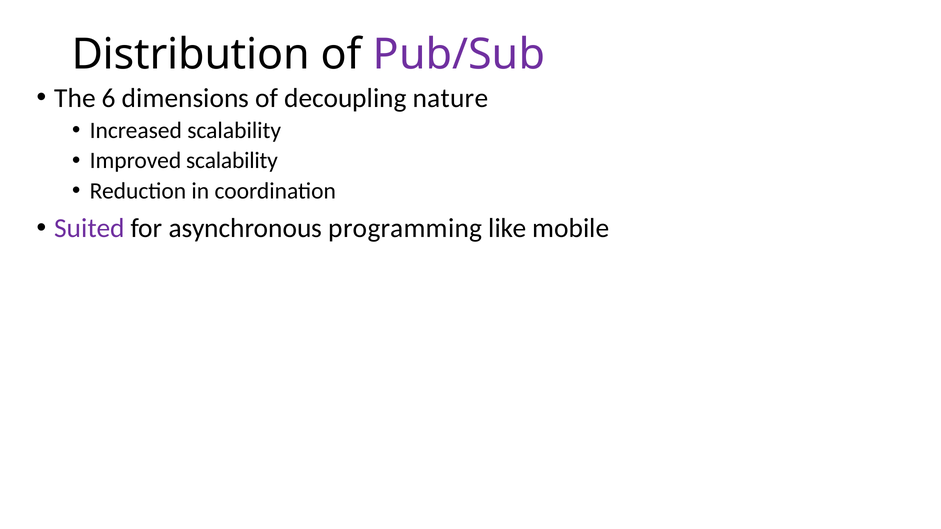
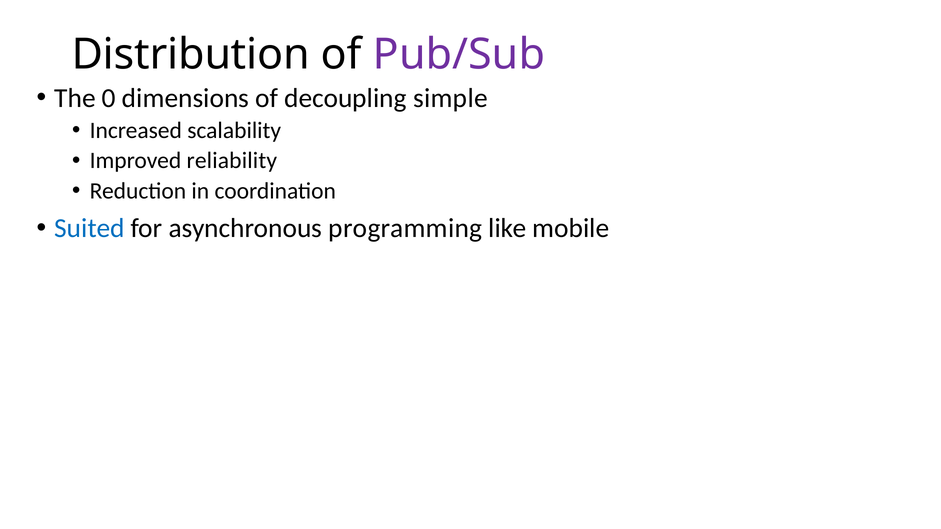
6: 6 -> 0
nature: nature -> simple
Improved scalability: scalability -> reliability
Suited colour: purple -> blue
